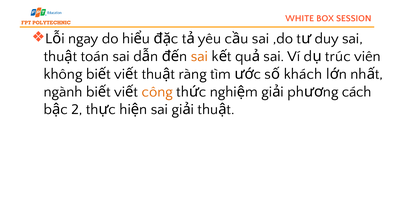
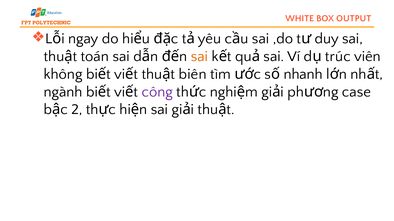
SESSION: SESSION -> OUTPUT
ràng: ràng -> biên
khách: khách -> nhanh
công colour: orange -> purple
cách: cách -> case
